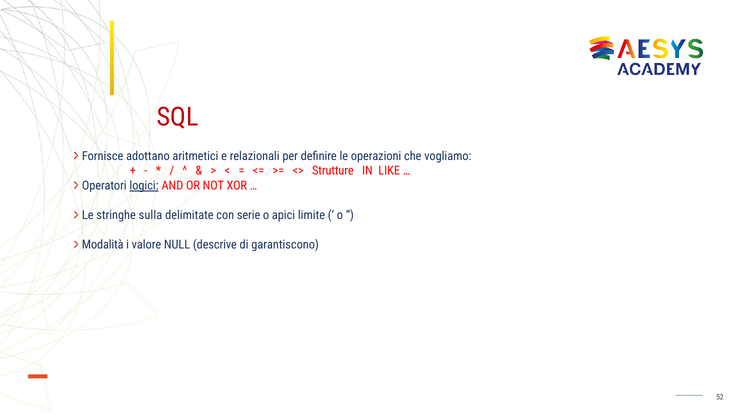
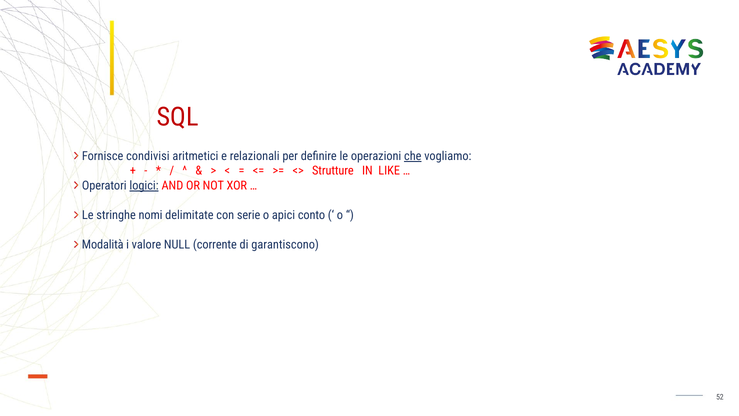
adottano: adottano -> condivisi
che underline: none -> present
sulla: sulla -> nomi
limite: limite -> conto
descrive: descrive -> corrente
